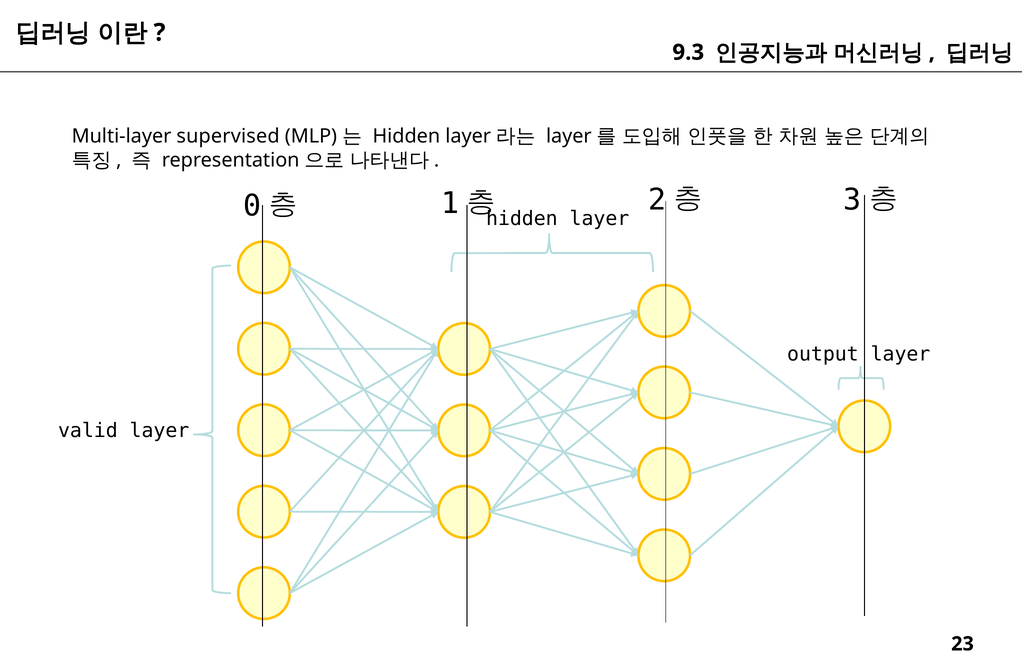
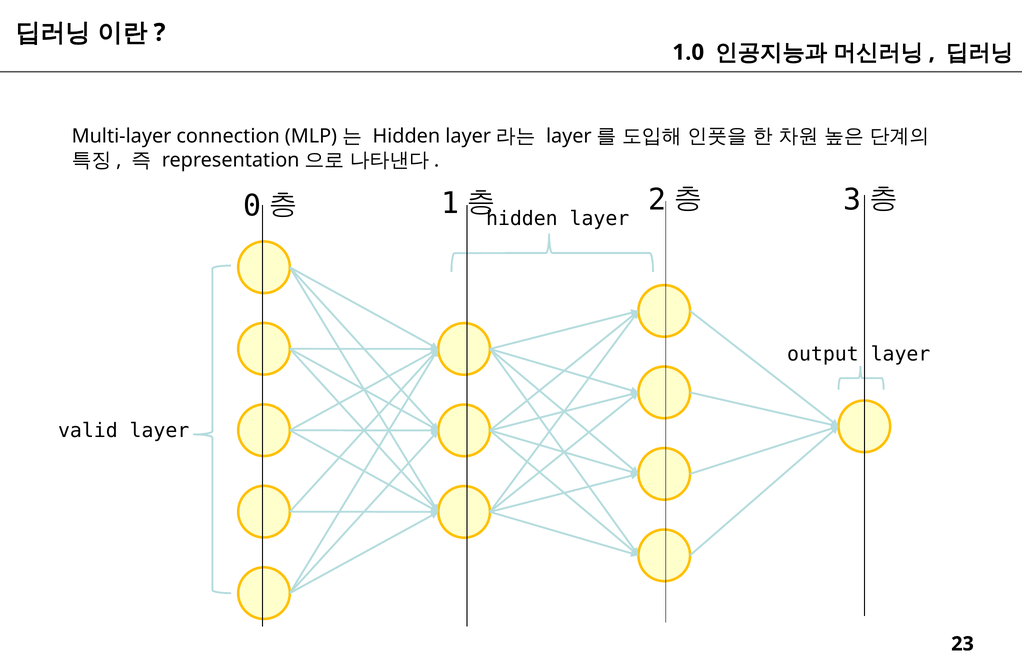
9.3: 9.3 -> 1.0
supervised: supervised -> connection
